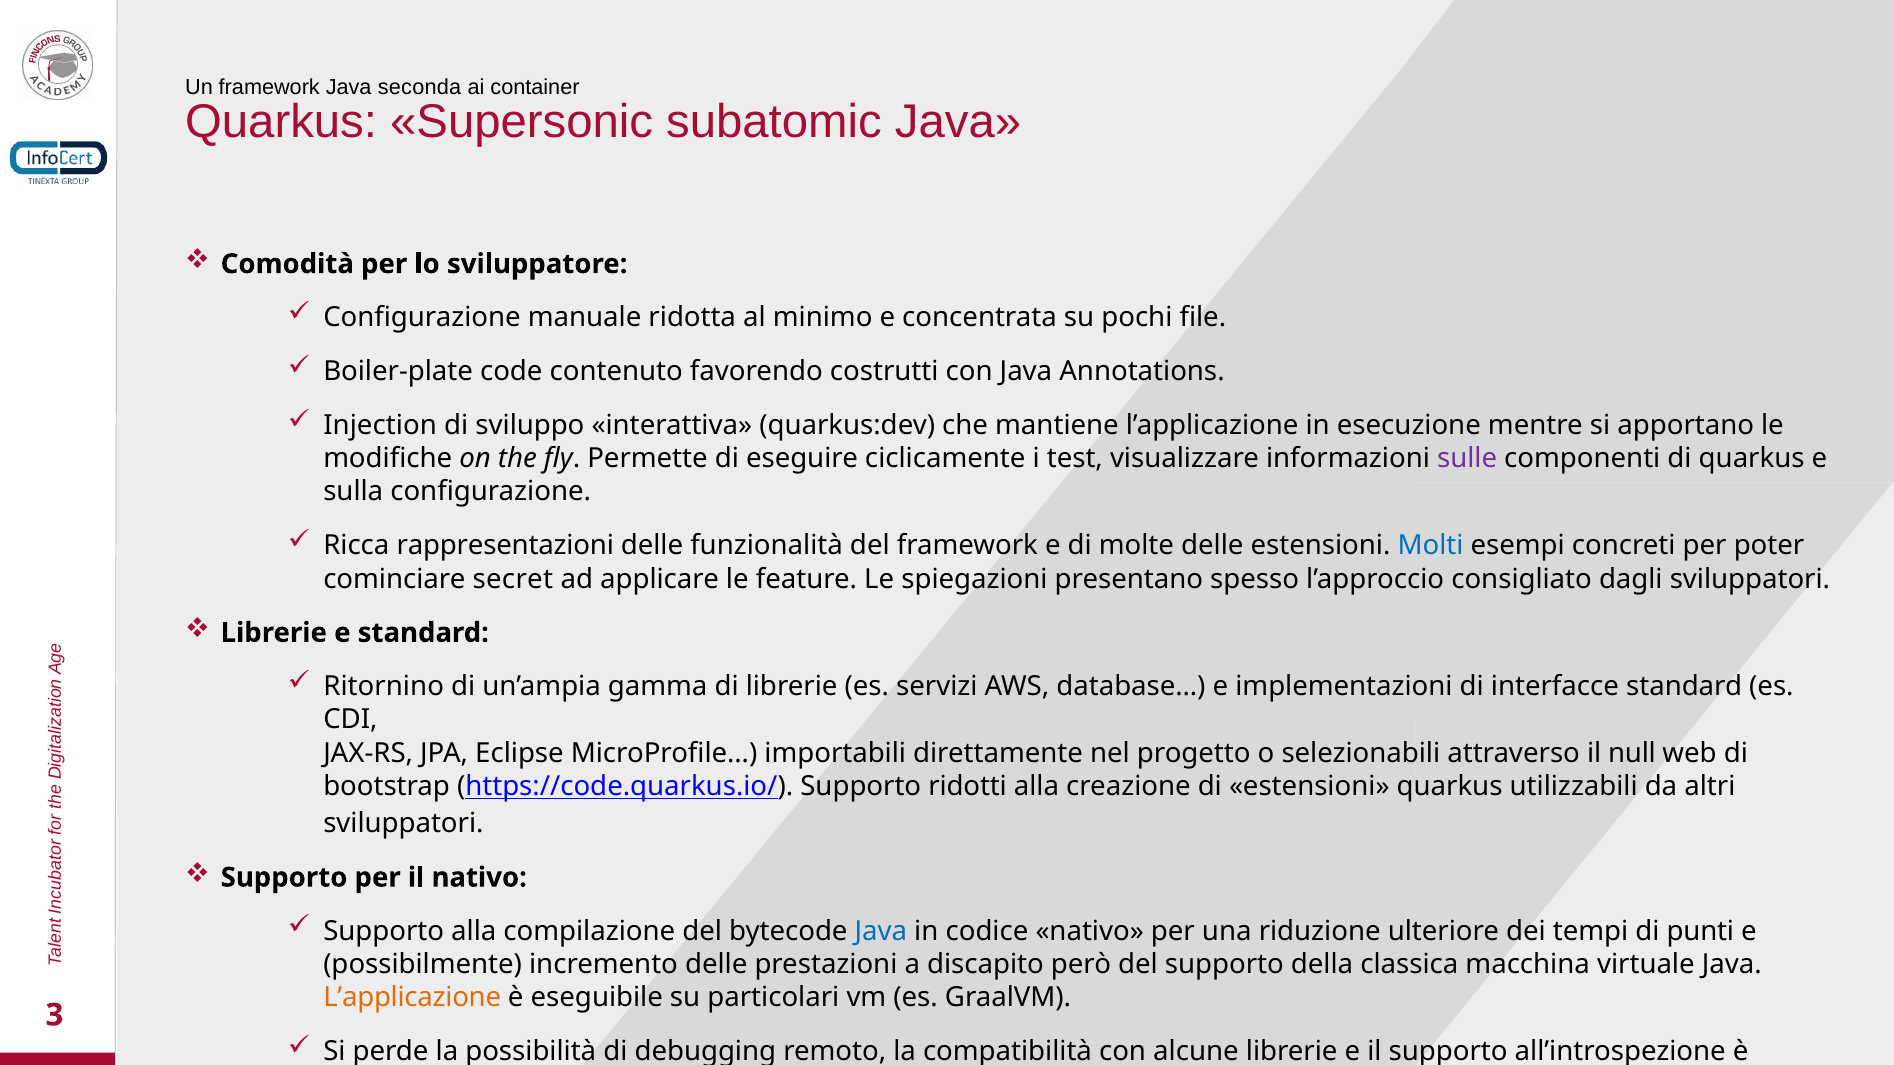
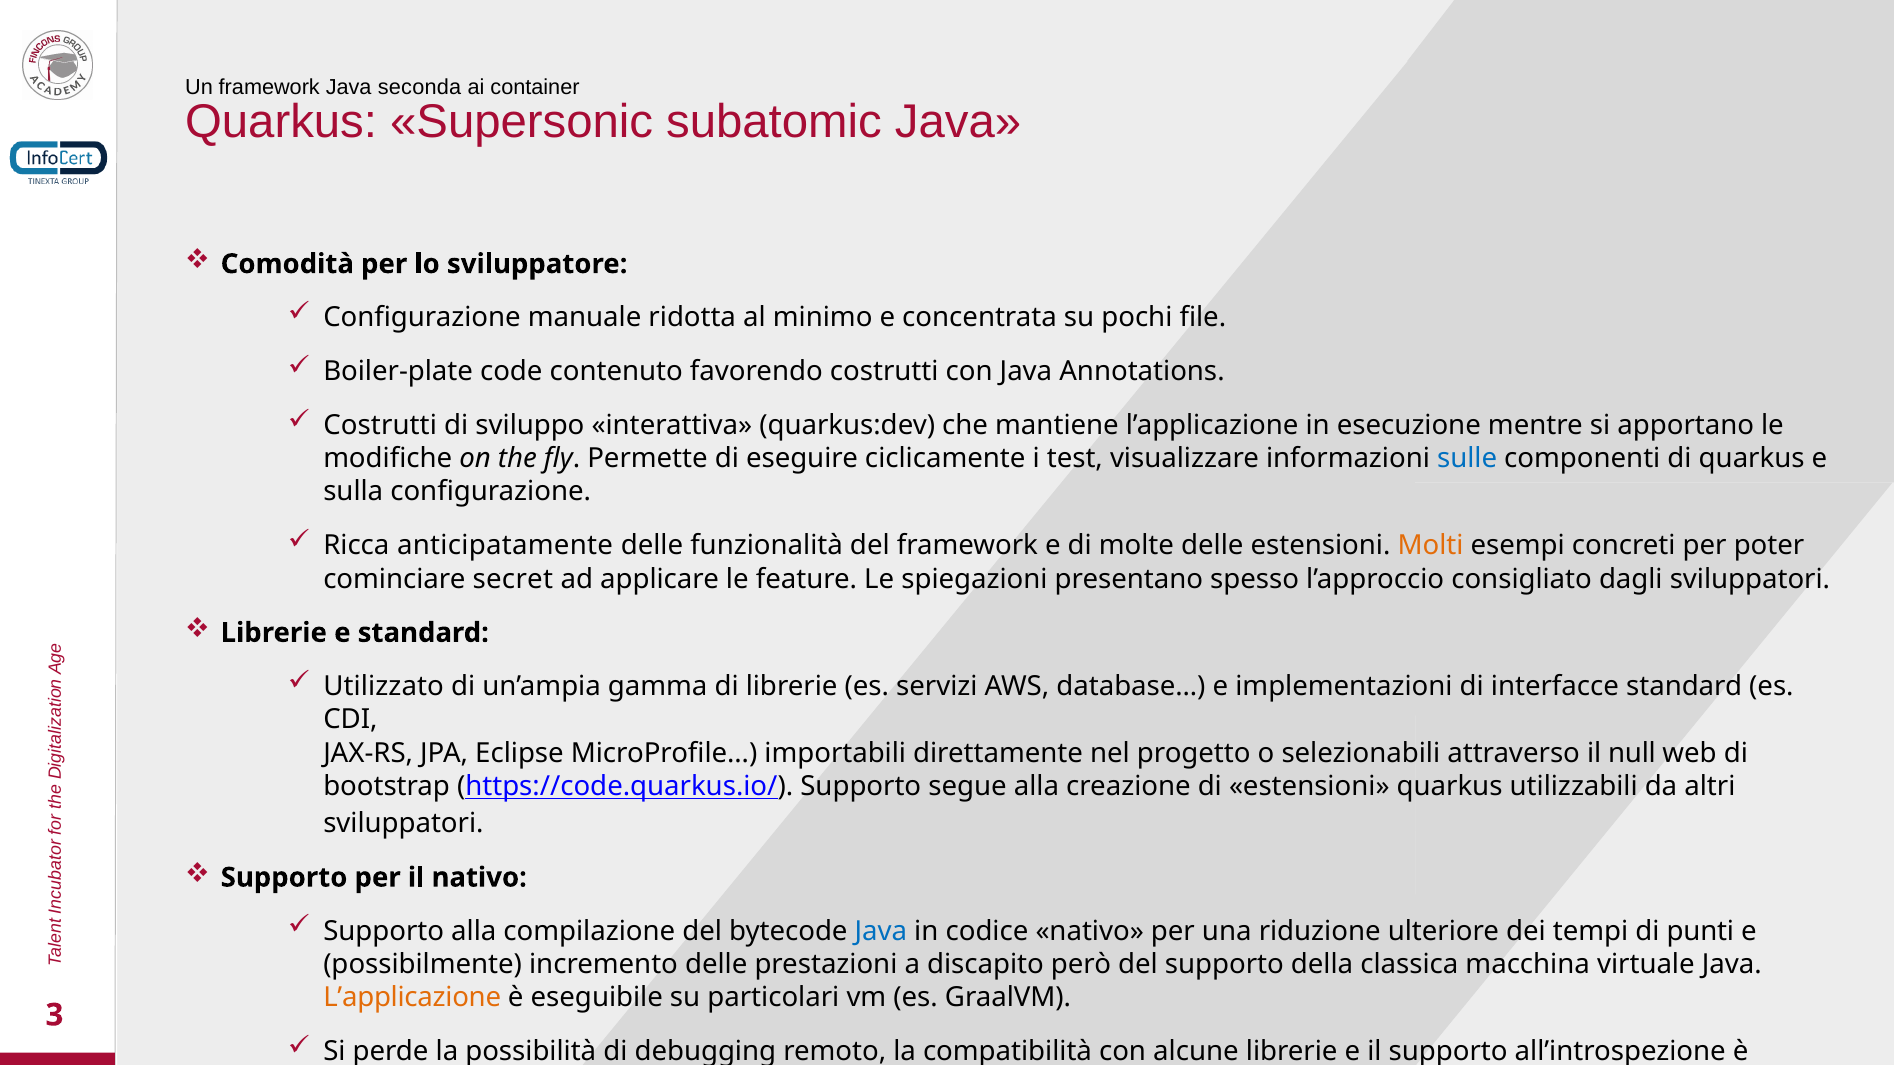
Injection at (380, 426): Injection -> Costrutti
sulle colour: purple -> blue
rappresentazioni: rappresentazioni -> anticipatamente
Molti colour: blue -> orange
Ritornino: Ritornino -> Utilizzato
ridotti: ridotti -> segue
